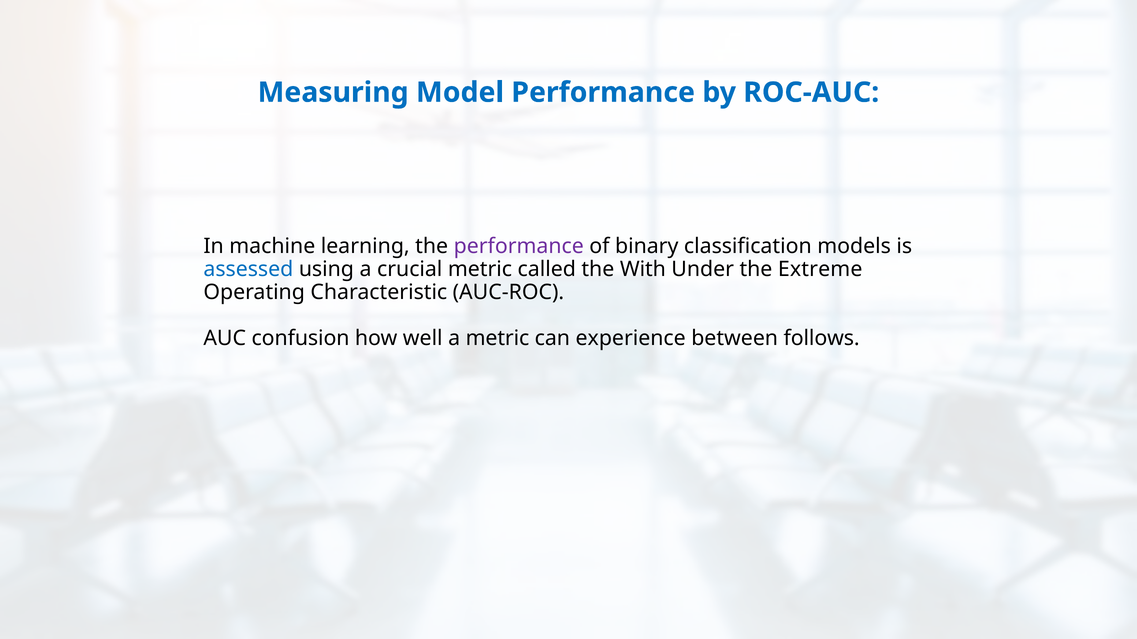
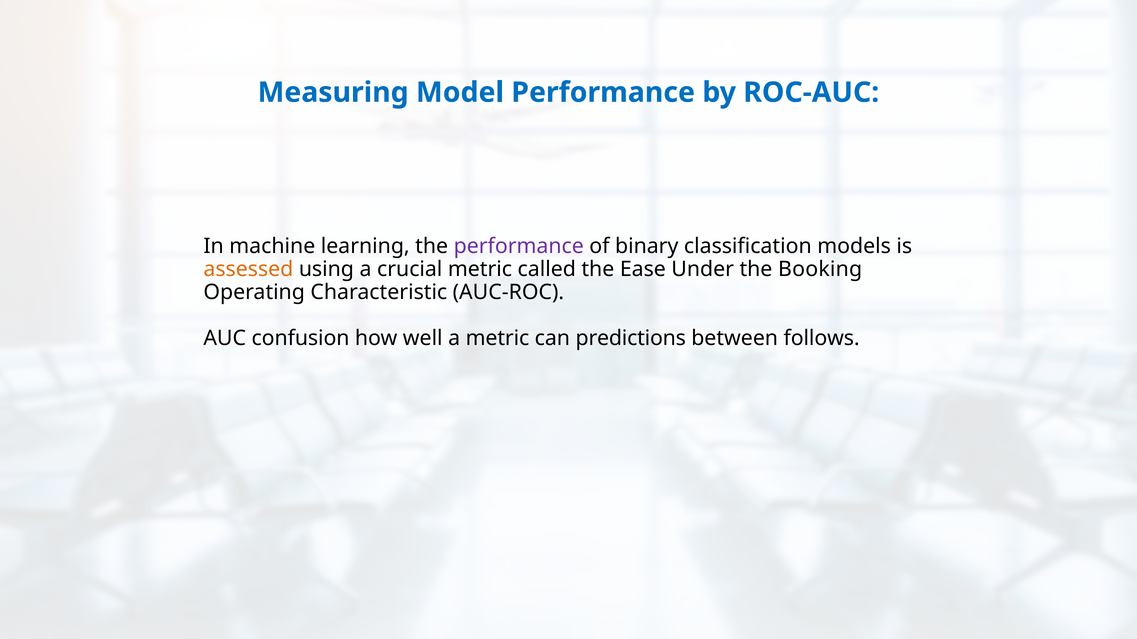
assessed colour: blue -> orange
With: With -> Ease
Extreme: Extreme -> Booking
experience: experience -> predictions
